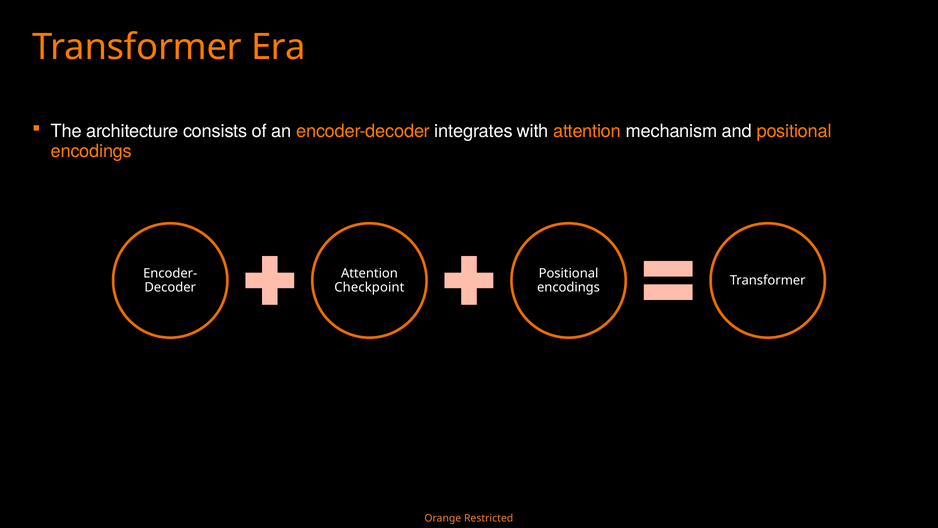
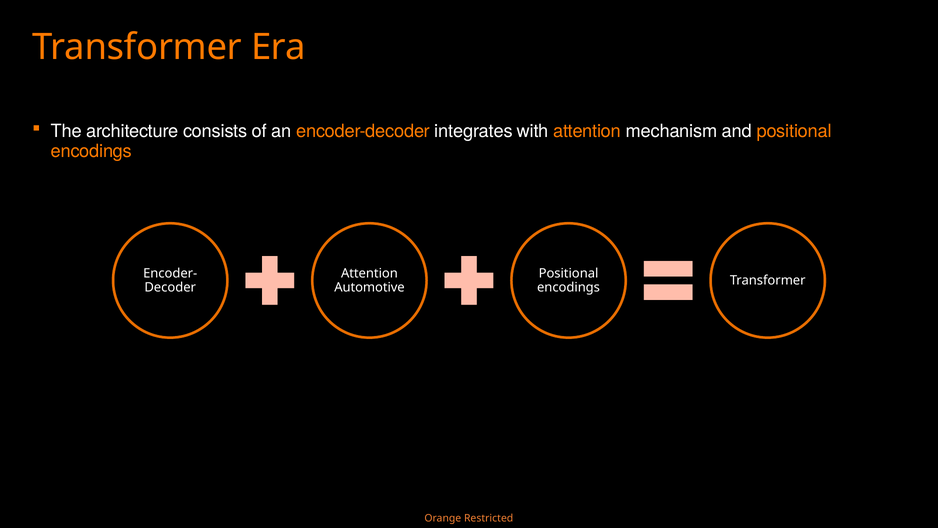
Checkpoint: Checkpoint -> Automotive
